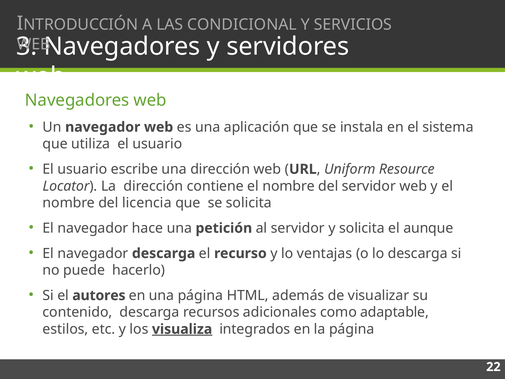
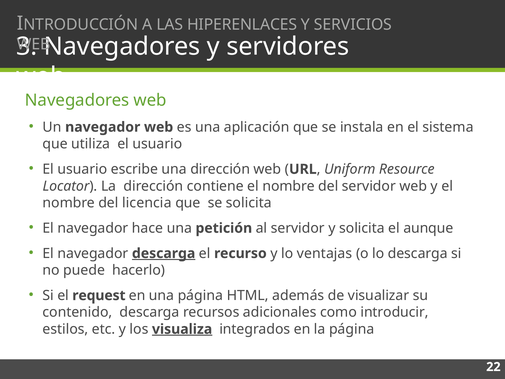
CONDICIONAL: CONDICIONAL -> HIPERENLACES
descarga at (164, 253) underline: none -> present
autores: autores -> request
adaptable: adaptable -> introducir
